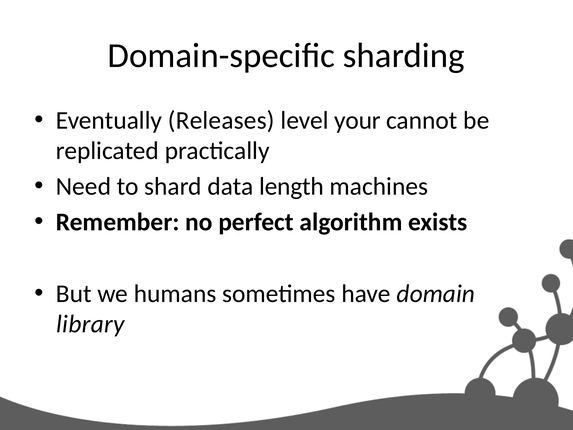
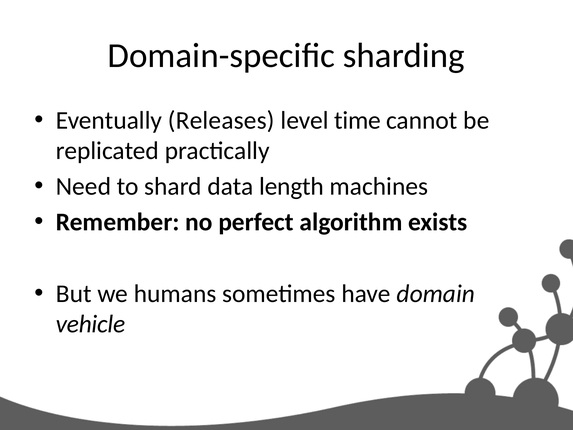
your: your -> time
library: library -> vehicle
